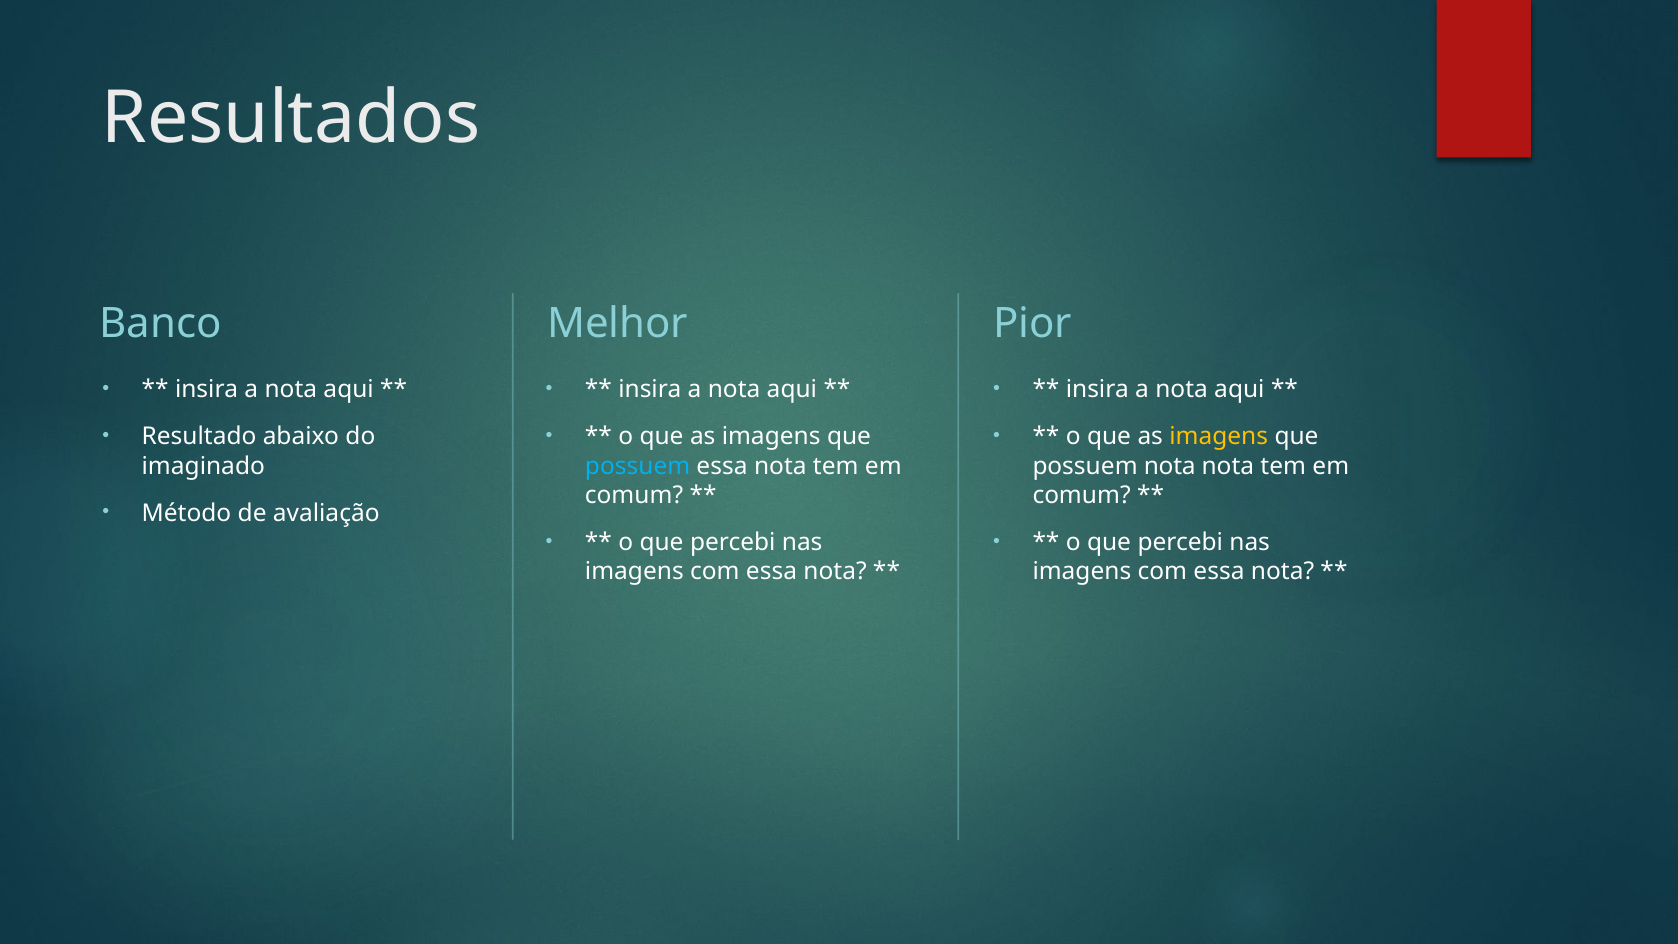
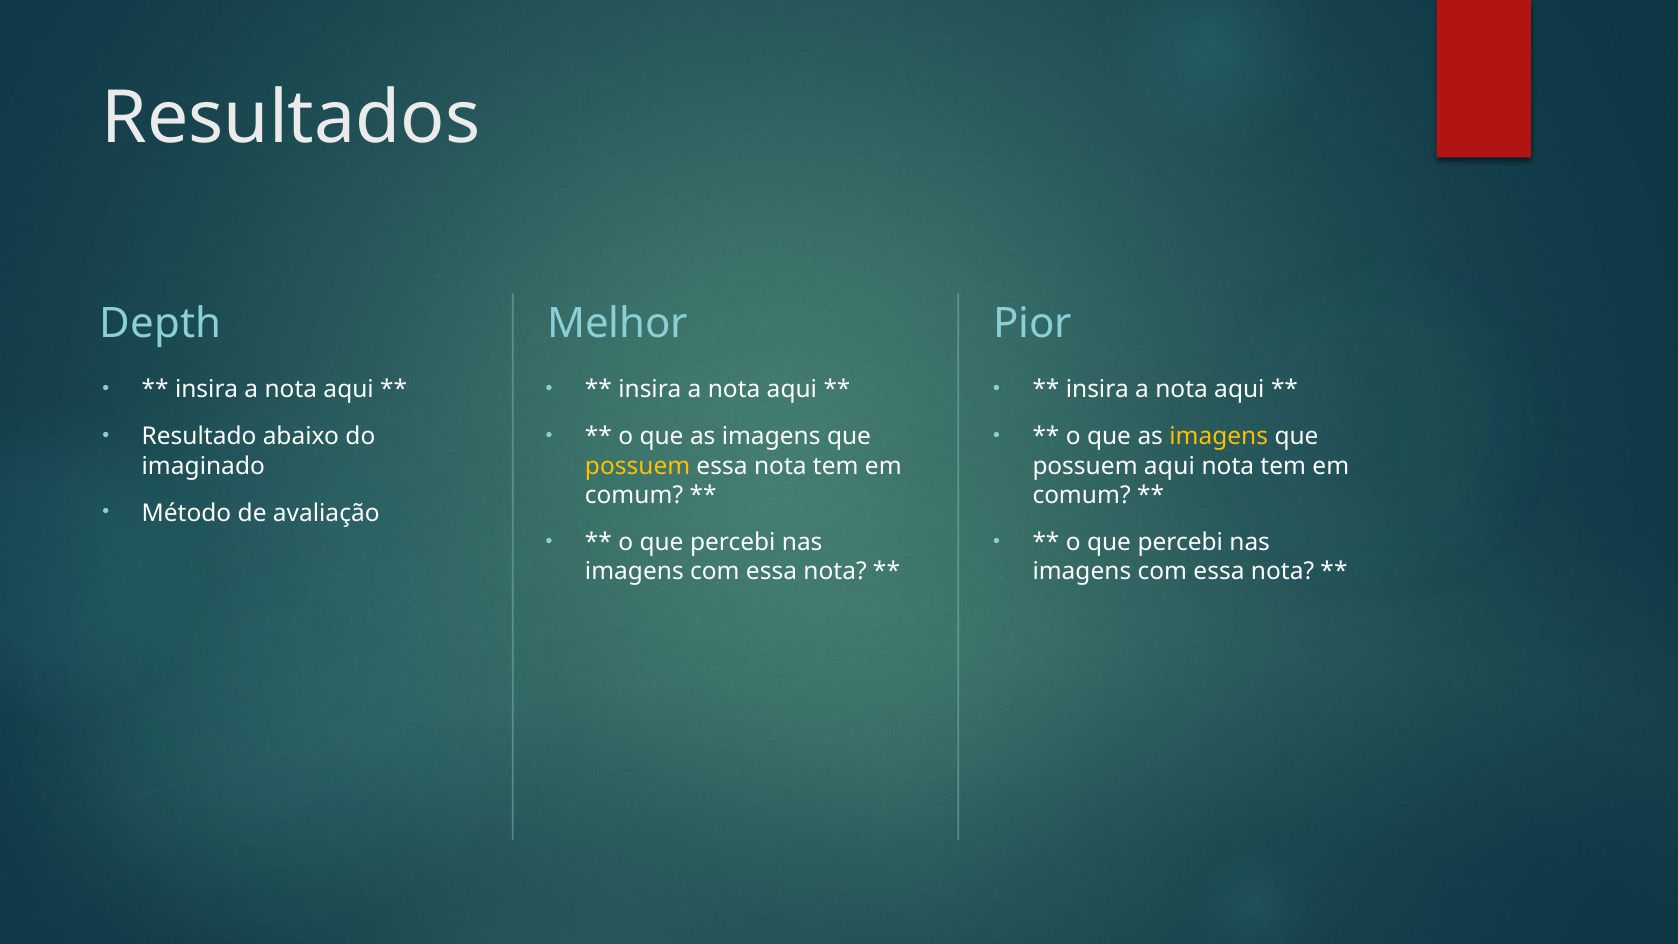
Banco: Banco -> Depth
possuem at (638, 466) colour: light blue -> yellow
possuem nota: nota -> aqui
